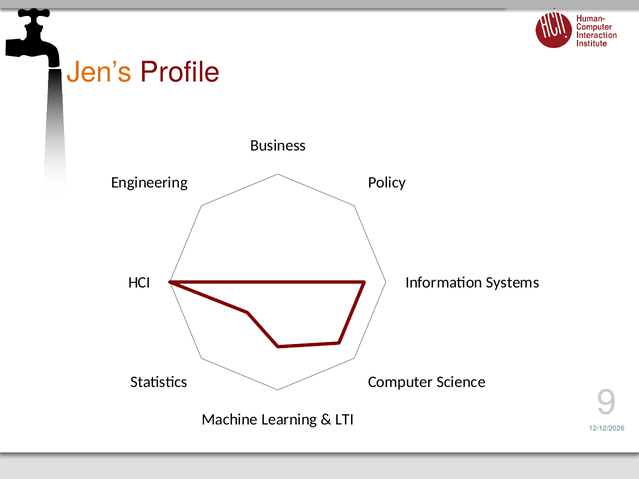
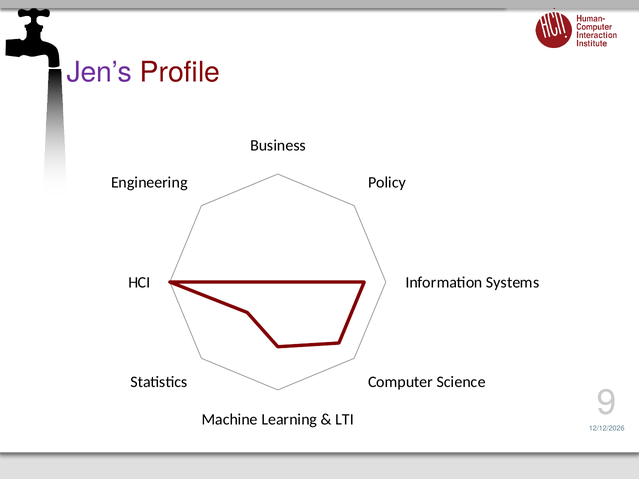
Jen’s colour: orange -> purple
